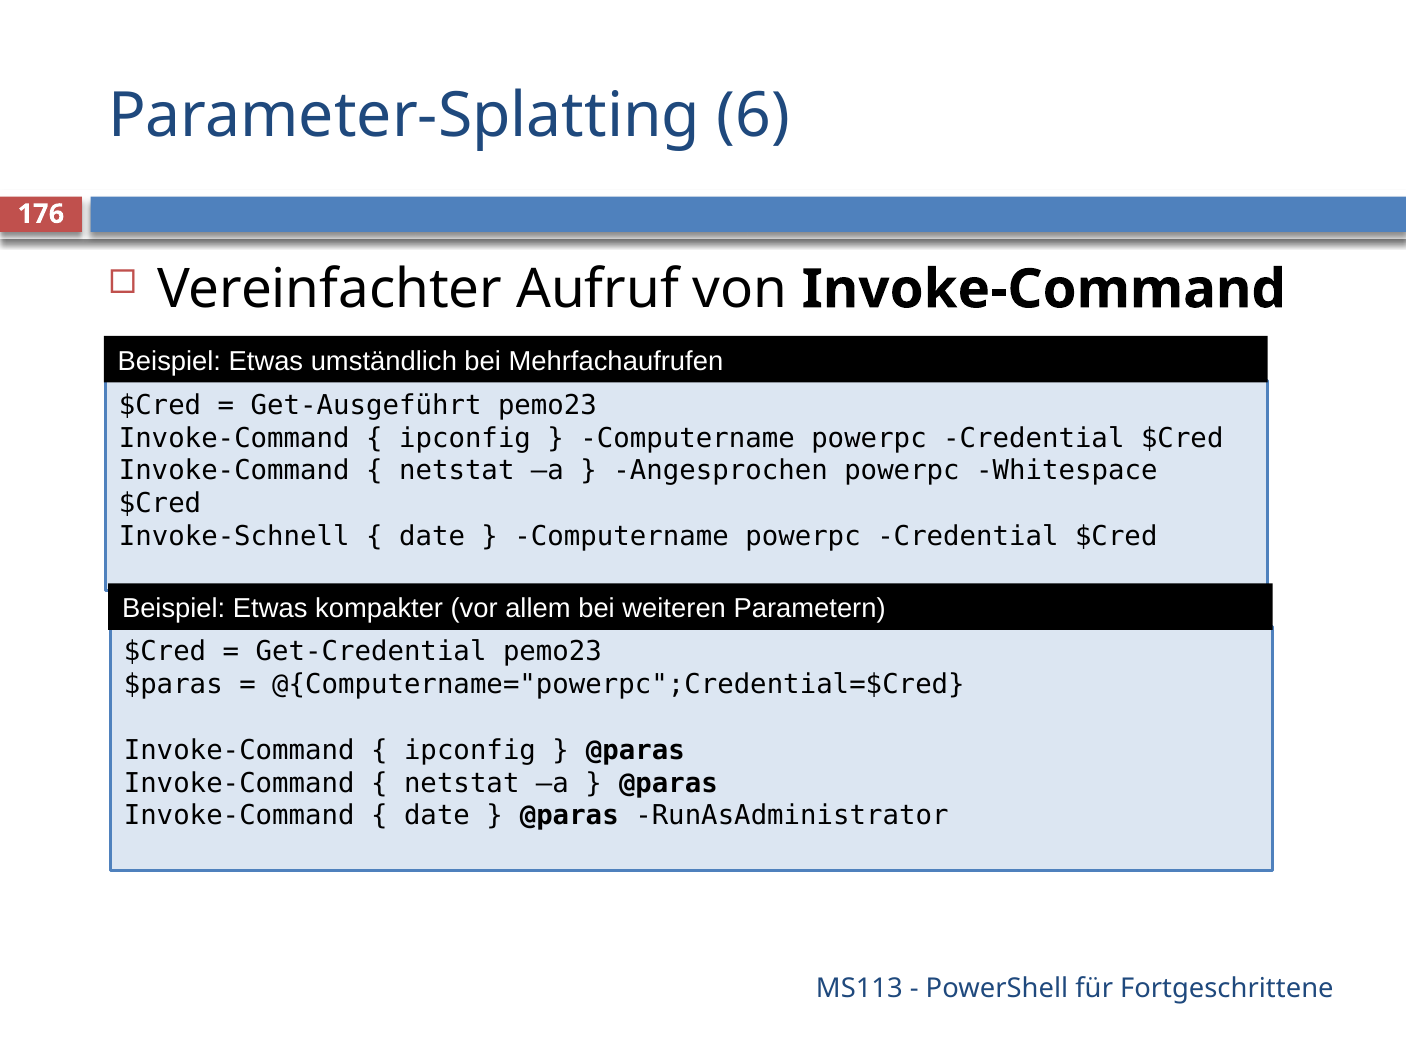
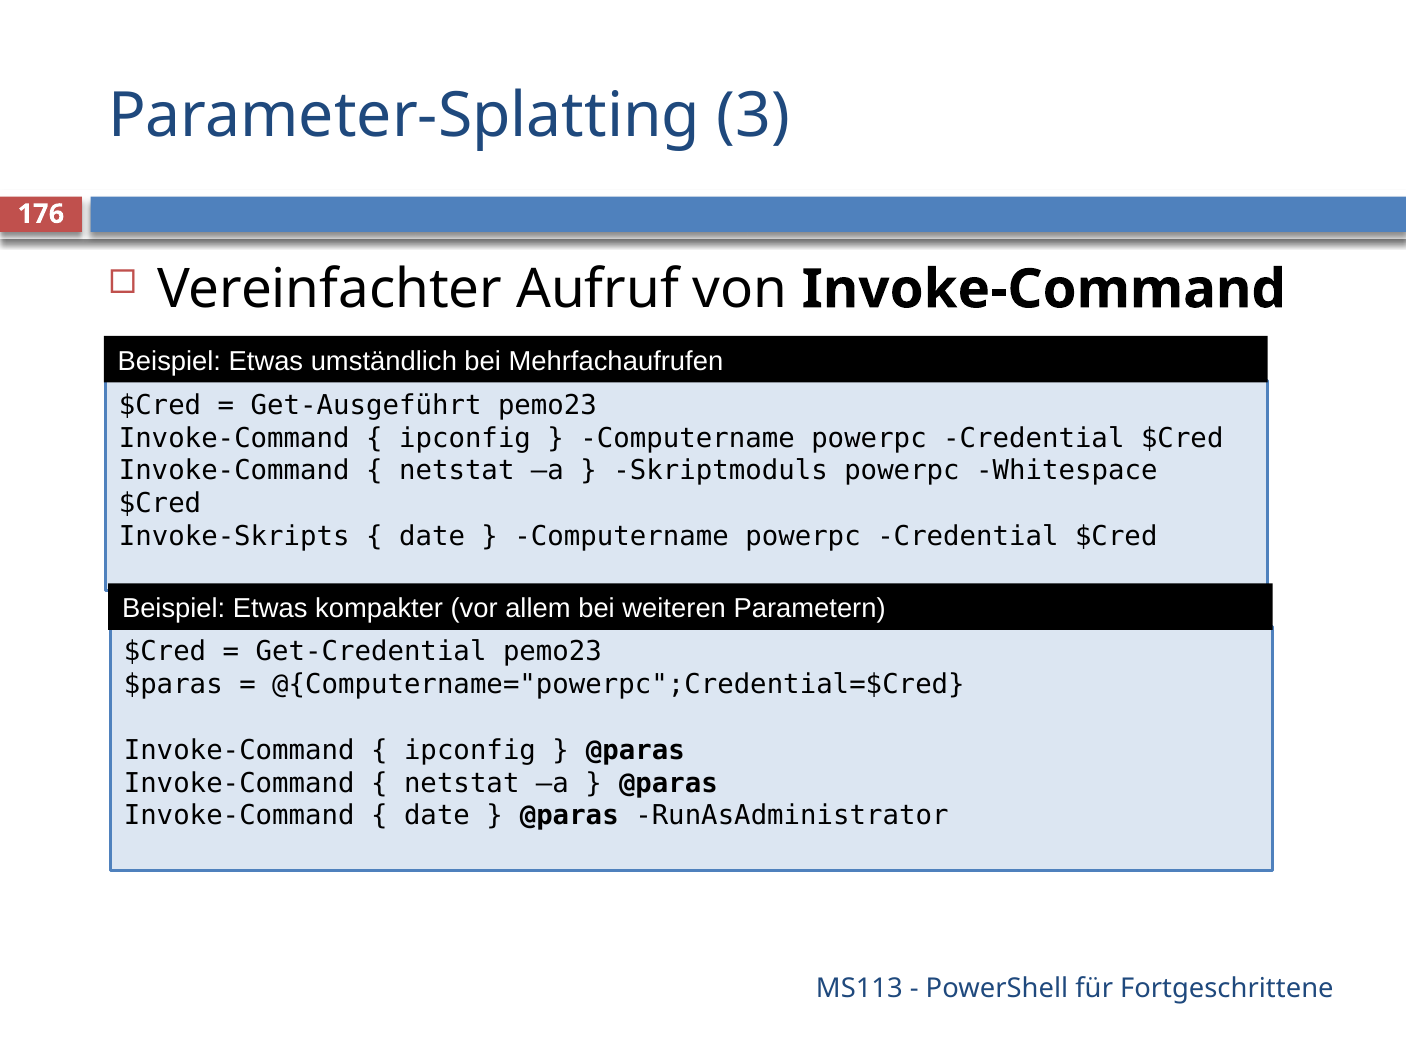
6: 6 -> 3
Angesprochen: Angesprochen -> Skriptmoduls
Invoke-Schnell: Invoke-Schnell -> Invoke-Skripts
